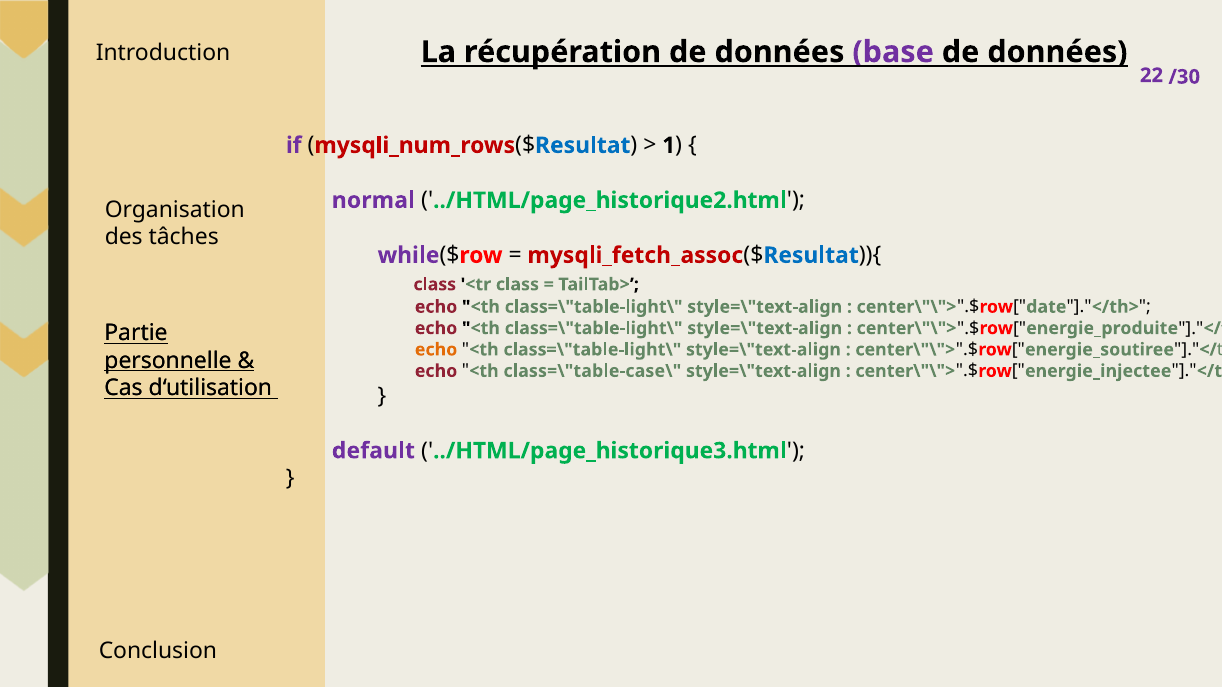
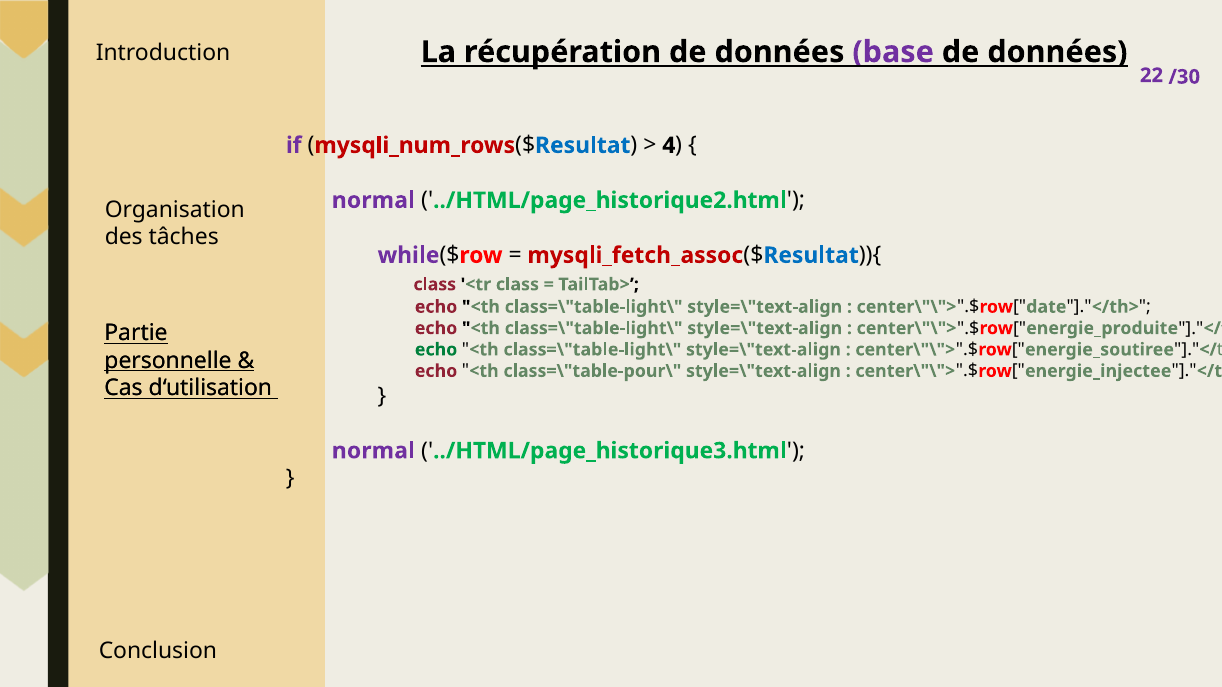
1: 1 -> 4
echo at (436, 350) colour: orange -> green
class=\"table-case\: class=\"table-case\ -> class=\"table-pour\
default at (373, 451): default -> normal
